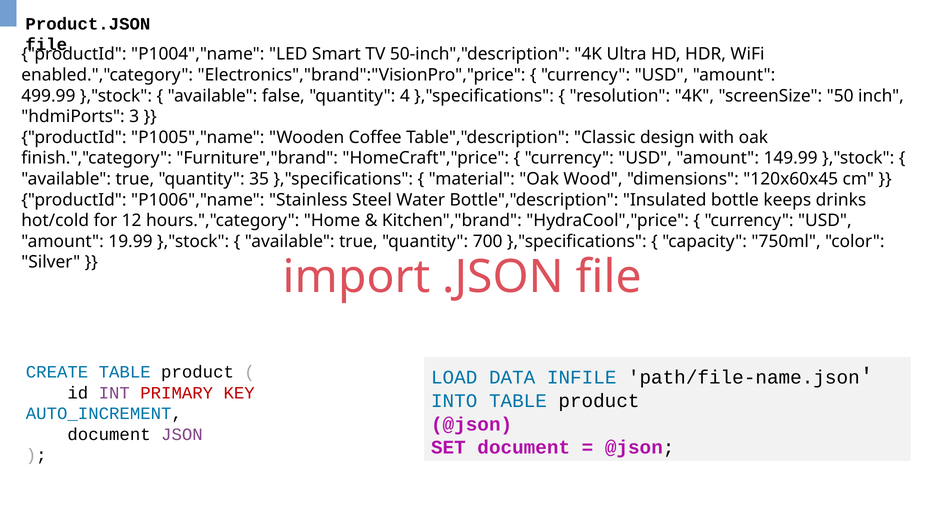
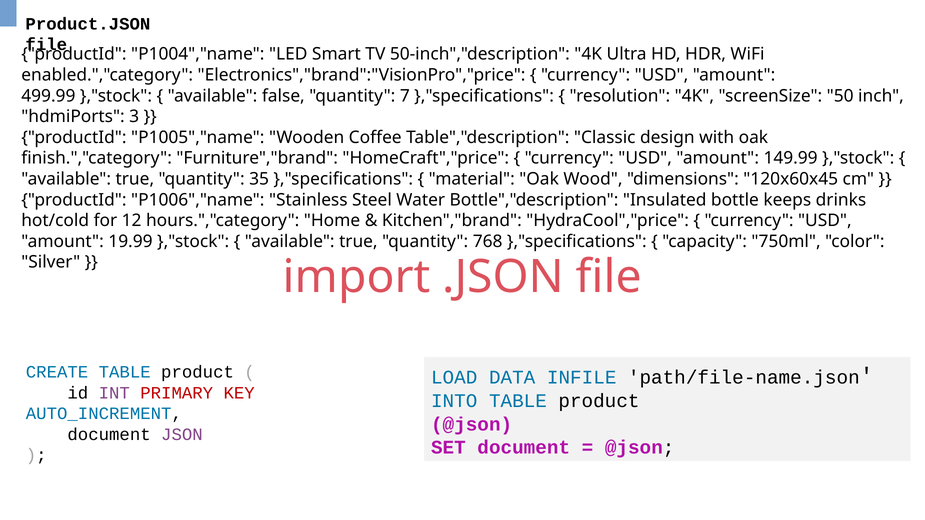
4: 4 -> 7
700: 700 -> 768
